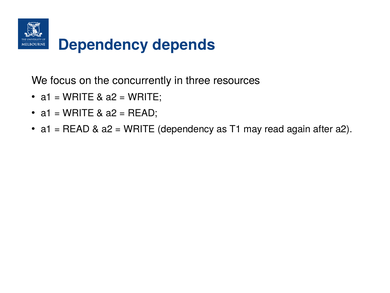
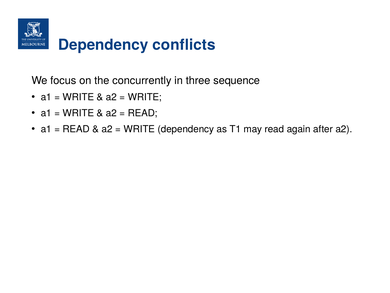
depends: depends -> conflicts
resources: resources -> sequence
